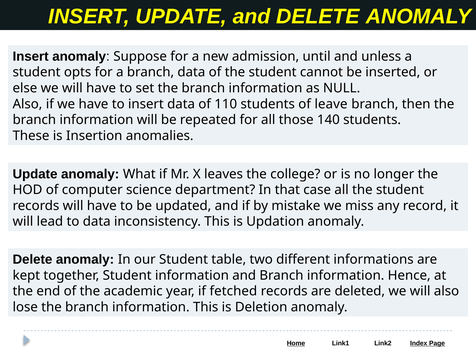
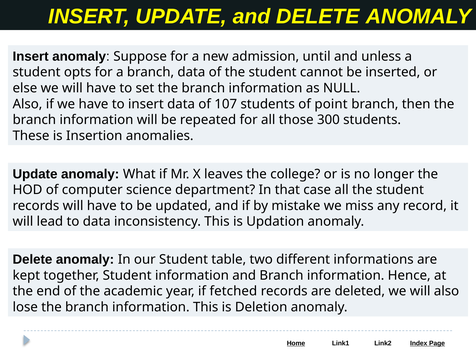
110: 110 -> 107
leave: leave -> point
140: 140 -> 300
